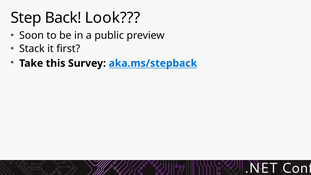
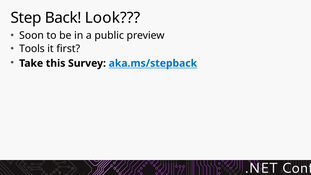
Stack: Stack -> Tools
